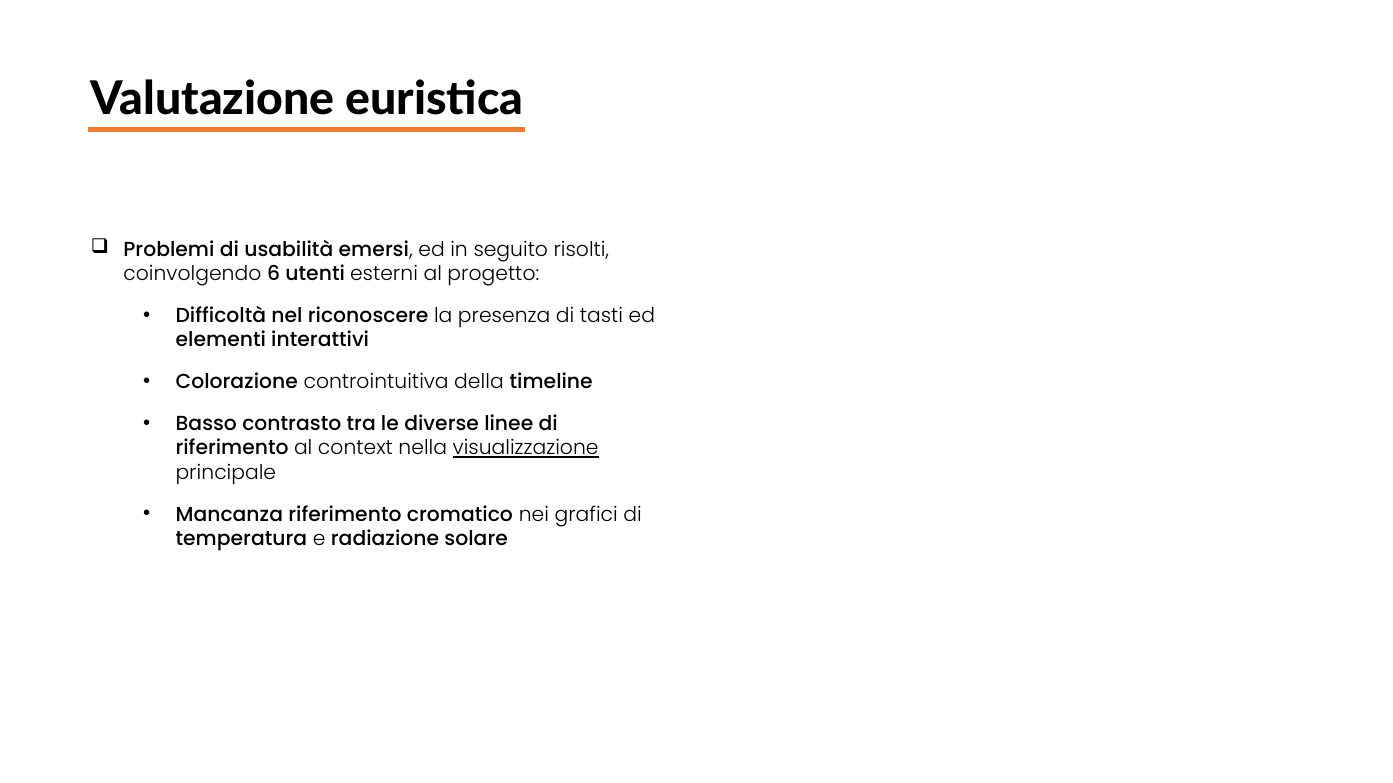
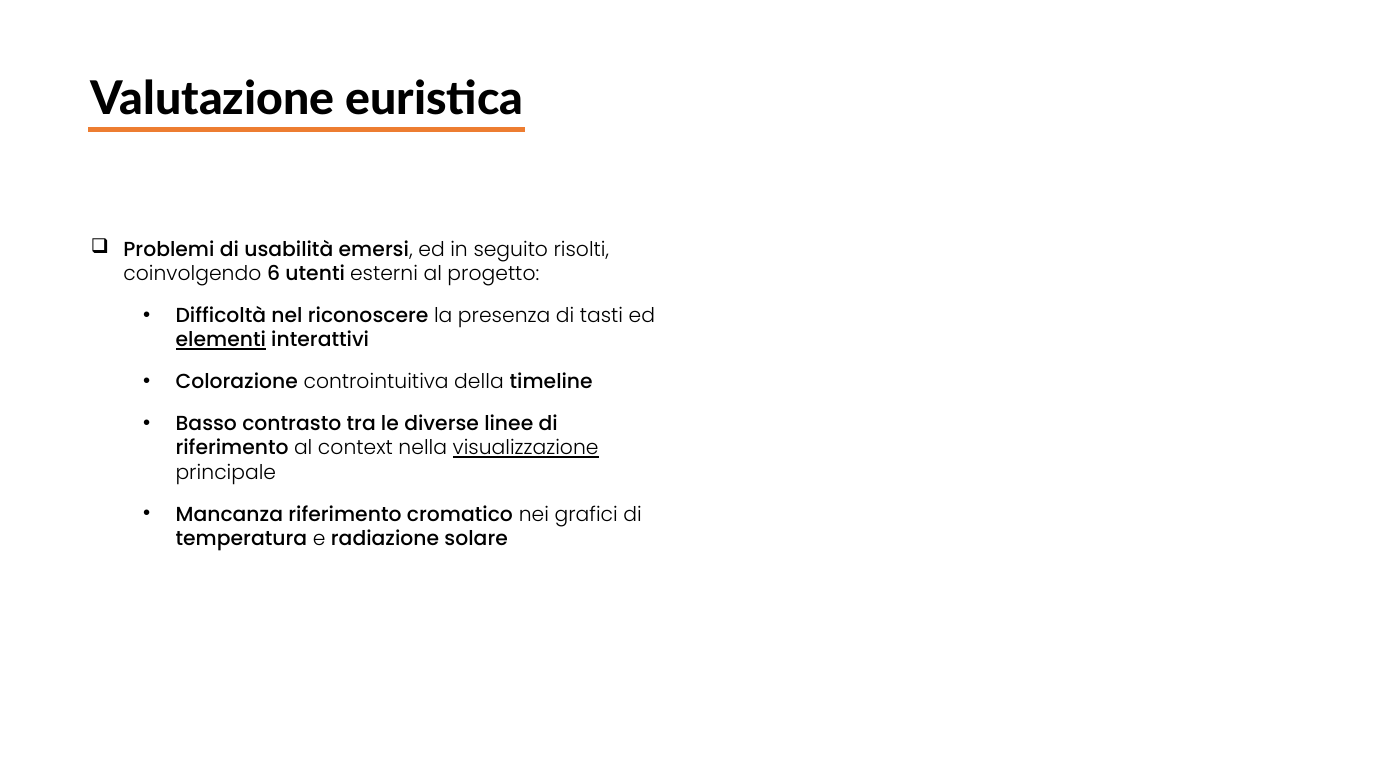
elementi underline: none -> present
